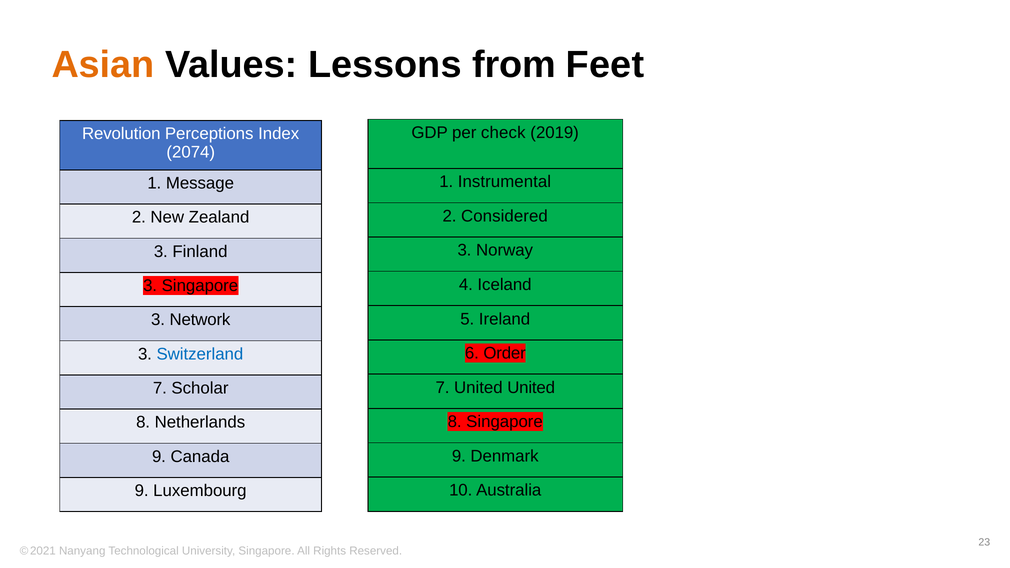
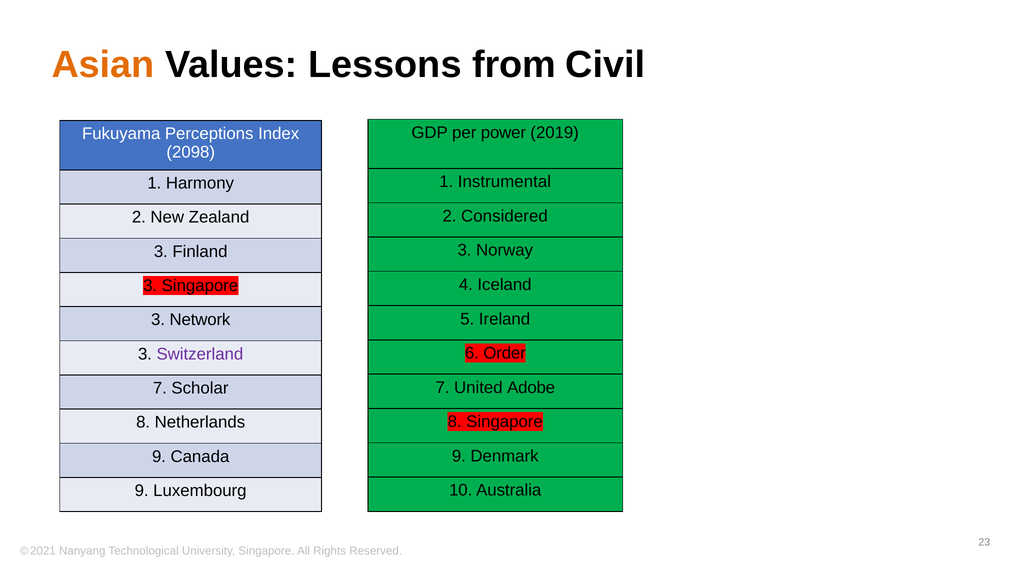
Feet: Feet -> Civil
check: check -> power
Revolution: Revolution -> Fukuyama
2074: 2074 -> 2098
Message: Message -> Harmony
Switzerland colour: blue -> purple
United United: United -> Adobe
